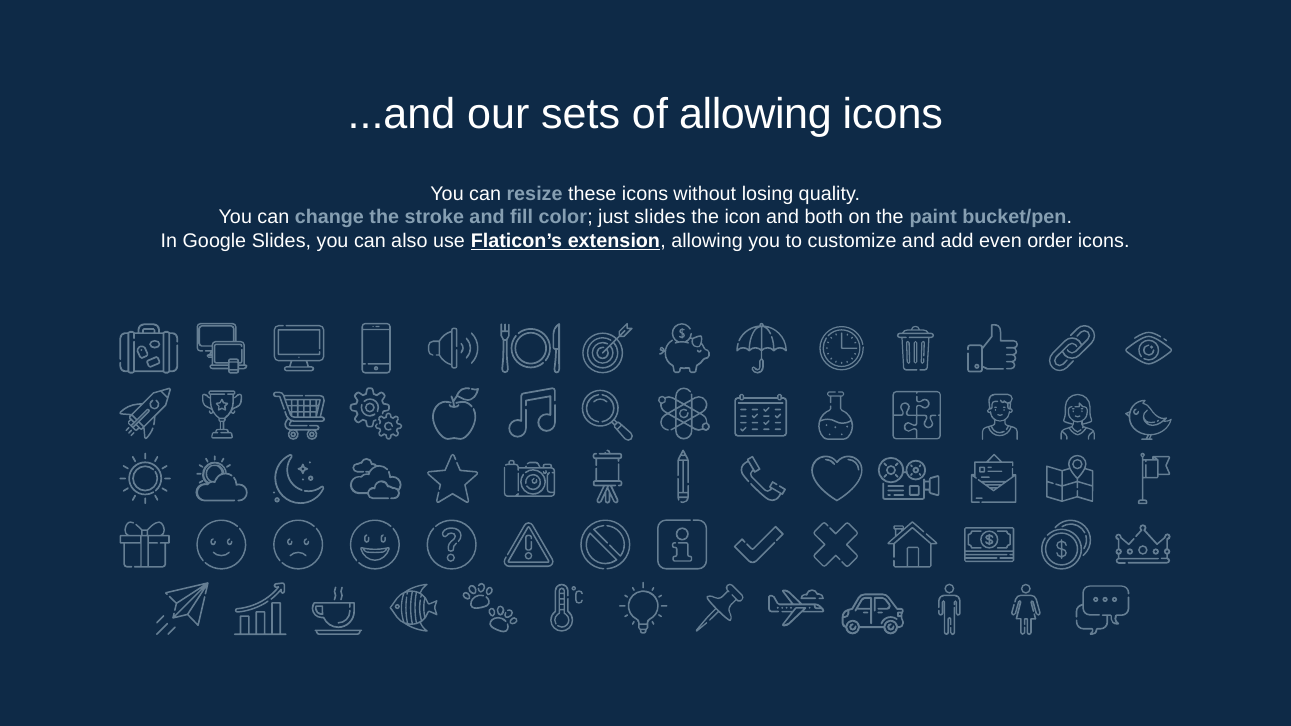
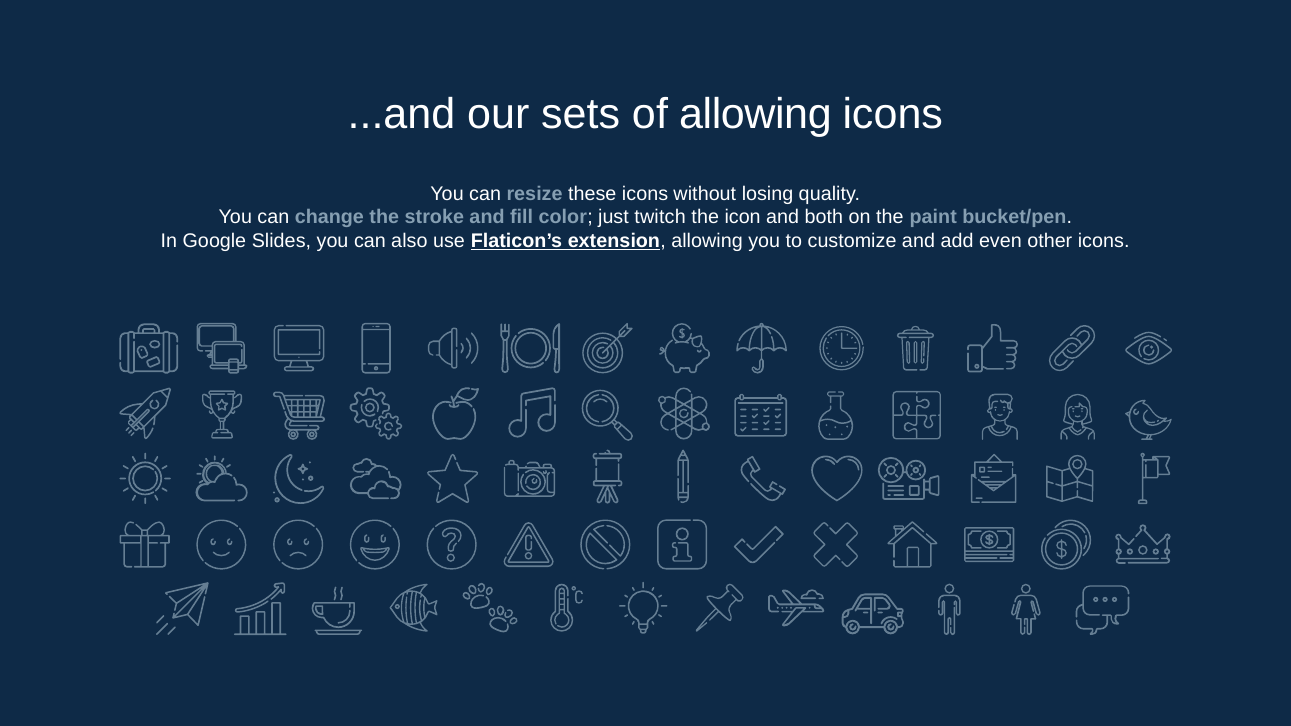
just slides: slides -> twitch
order: order -> other
